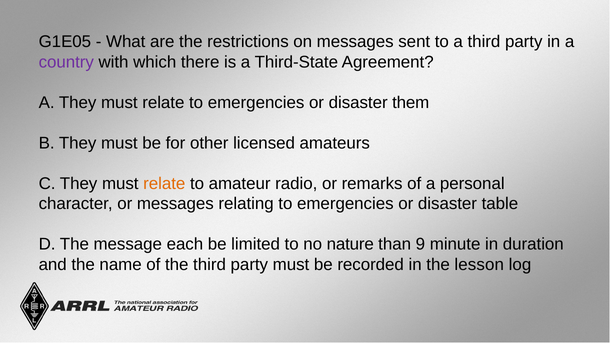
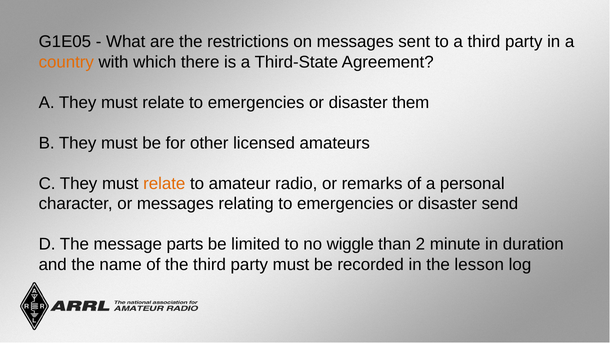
country colour: purple -> orange
table: table -> send
each: each -> parts
nature: nature -> wiggle
9: 9 -> 2
